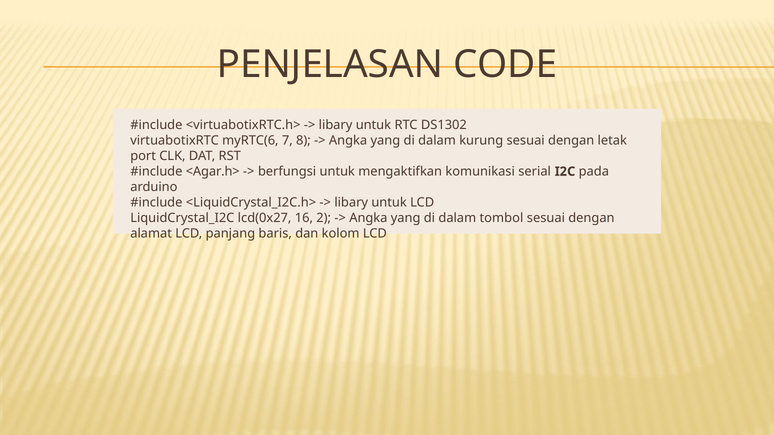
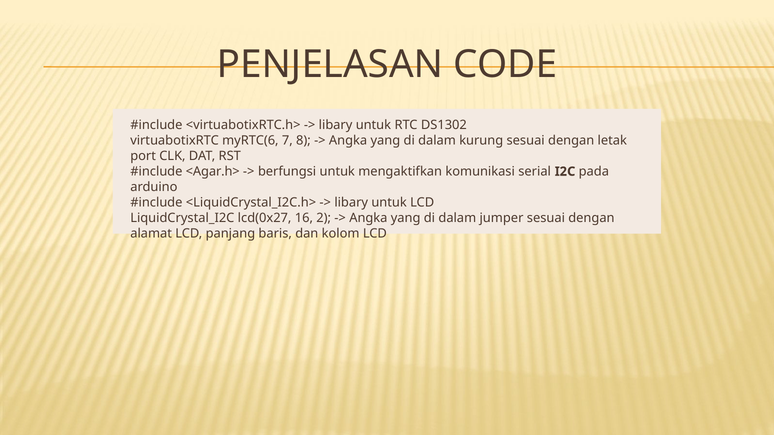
tombol: tombol -> jumper
